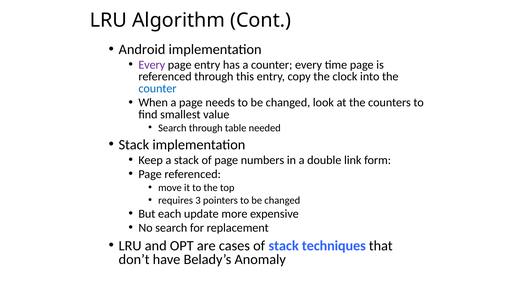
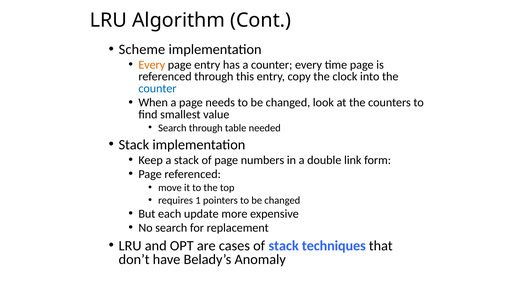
Android: Android -> Scheme
Every at (152, 65) colour: purple -> orange
3: 3 -> 1
